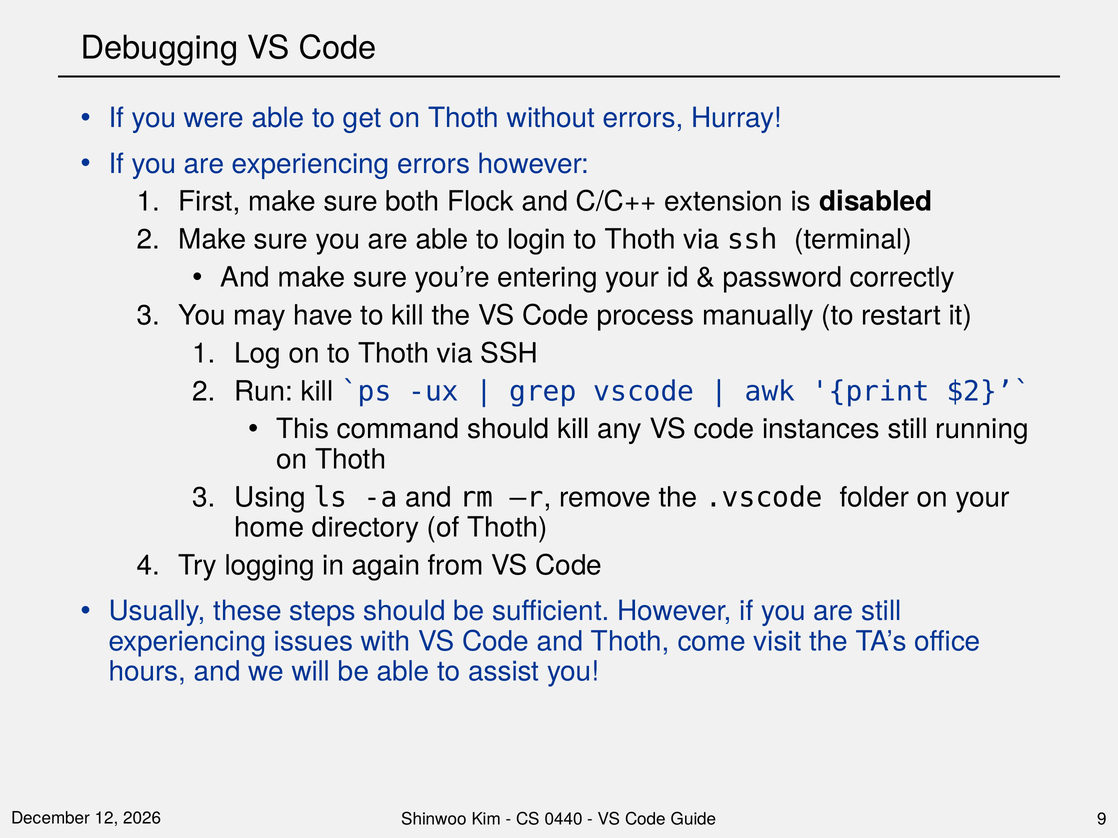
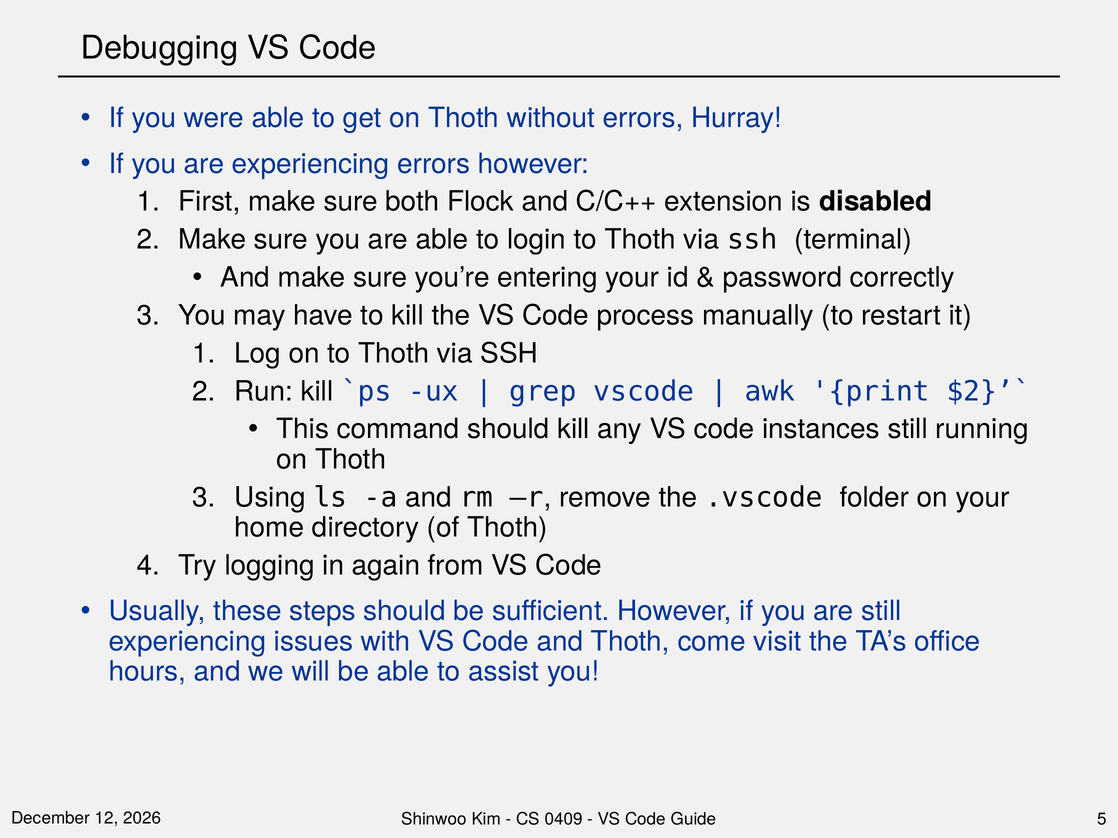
0440: 0440 -> 0409
9: 9 -> 5
